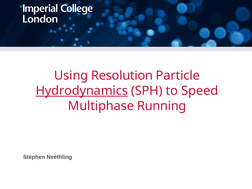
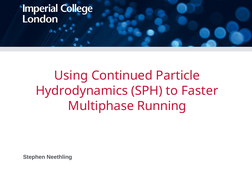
Resolution: Resolution -> Continued
Hydrodynamics underline: present -> none
Speed: Speed -> Faster
